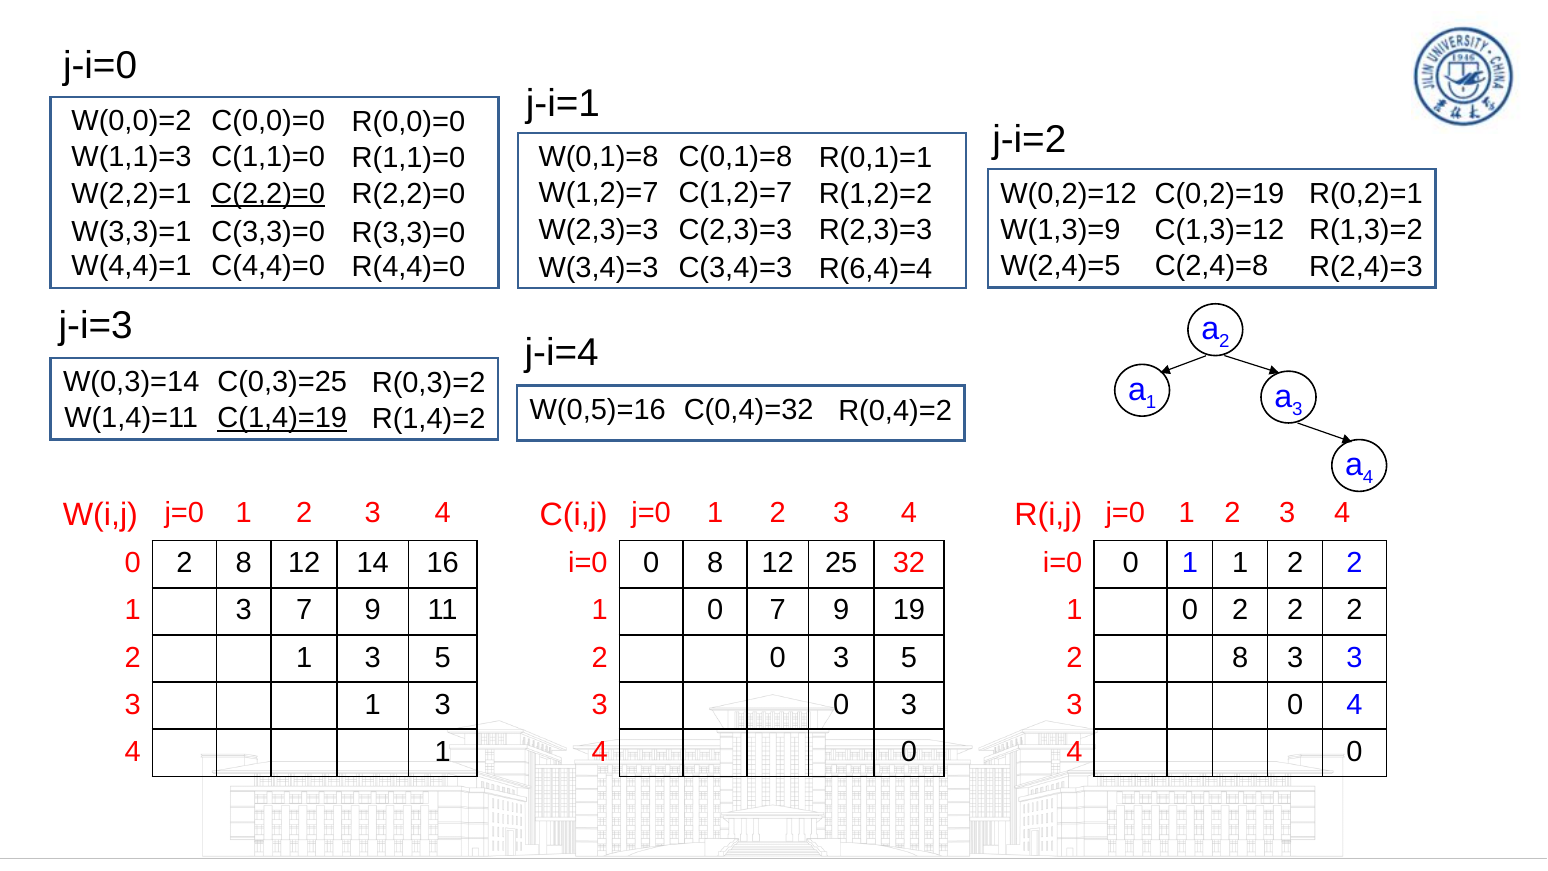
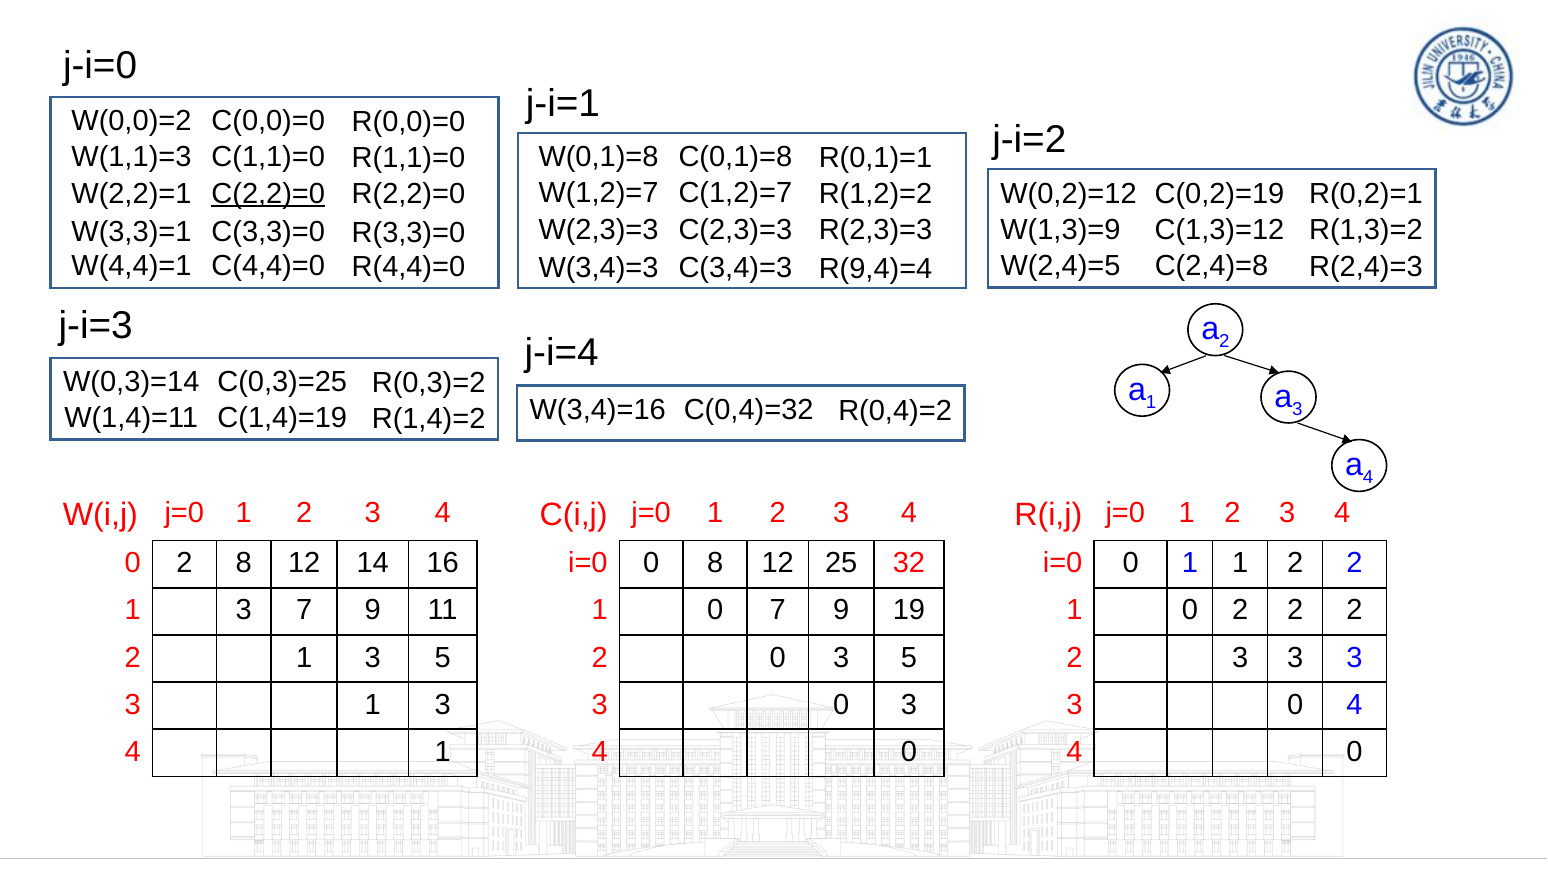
R(6,4)=4: R(6,4)=4 -> R(9,4)=4
W(0,5)=16: W(0,5)=16 -> W(3,4)=16
C(1,4)=19 underline: present -> none
8 at (1240, 657): 8 -> 3
